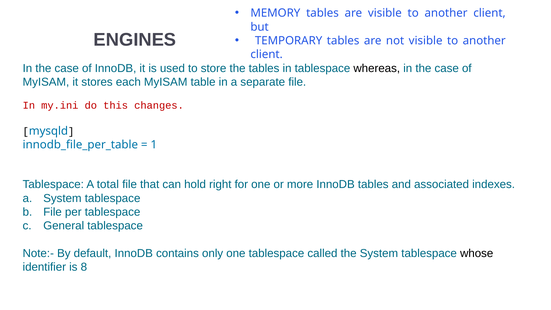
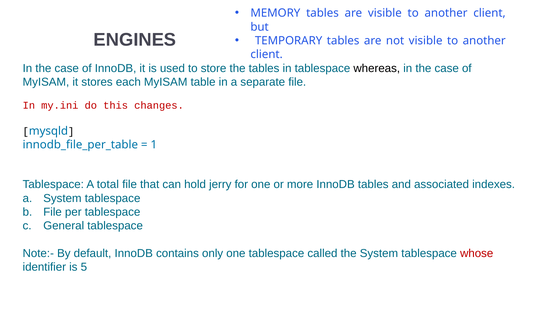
right: right -> jerry
whose colour: black -> red
8: 8 -> 5
